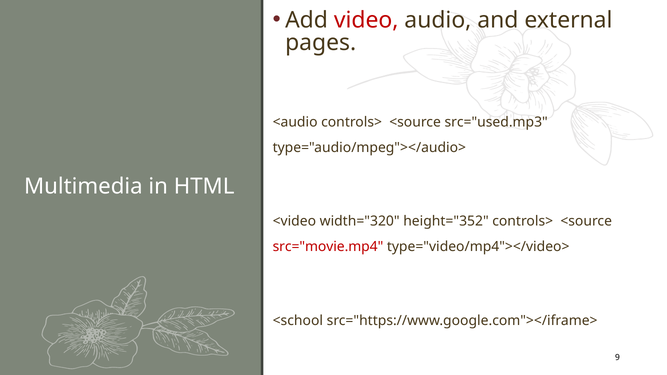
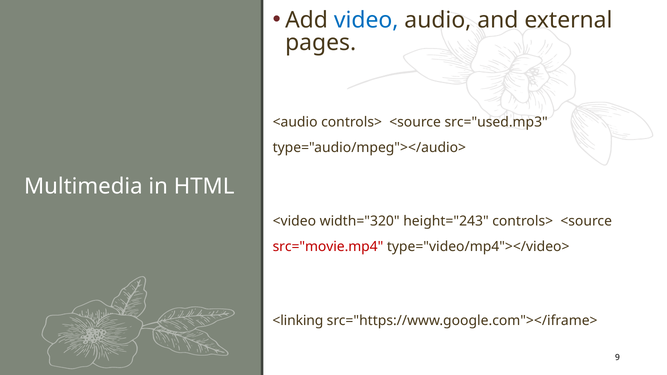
video colour: red -> blue
height="352: height="352 -> height="243
<school: <school -> <linking
